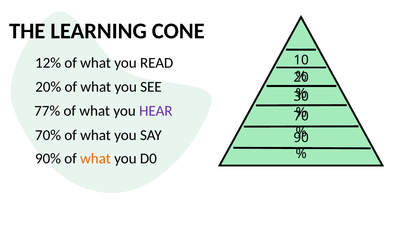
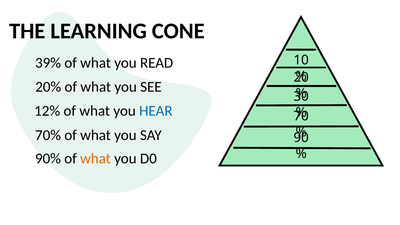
12%: 12% -> 39%
77%: 77% -> 12%
HEAR colour: purple -> blue
